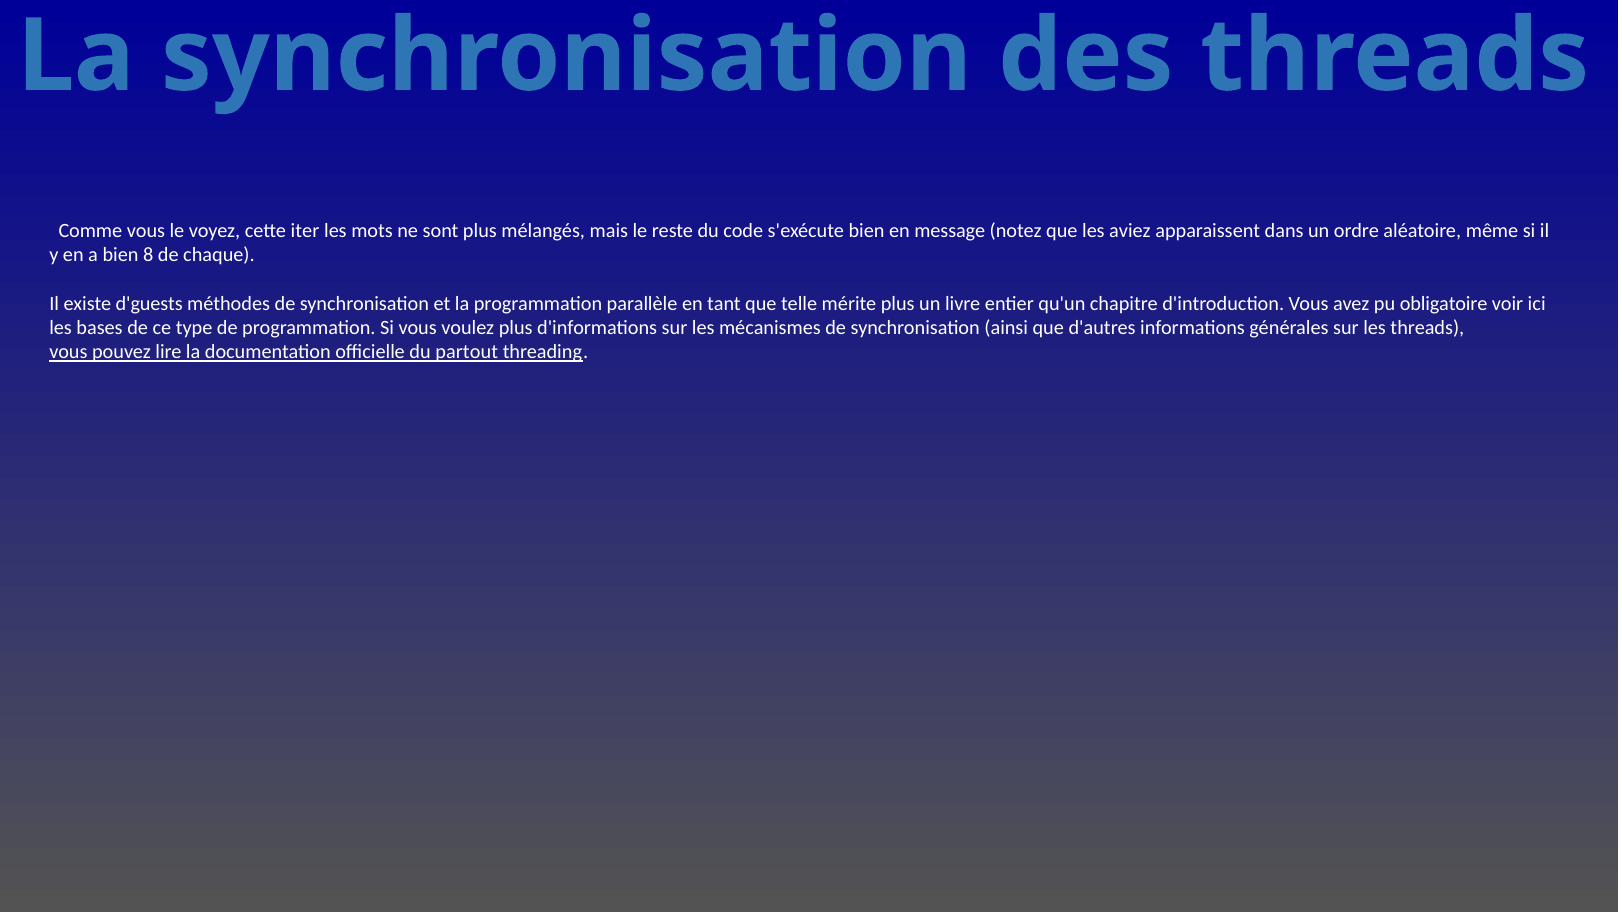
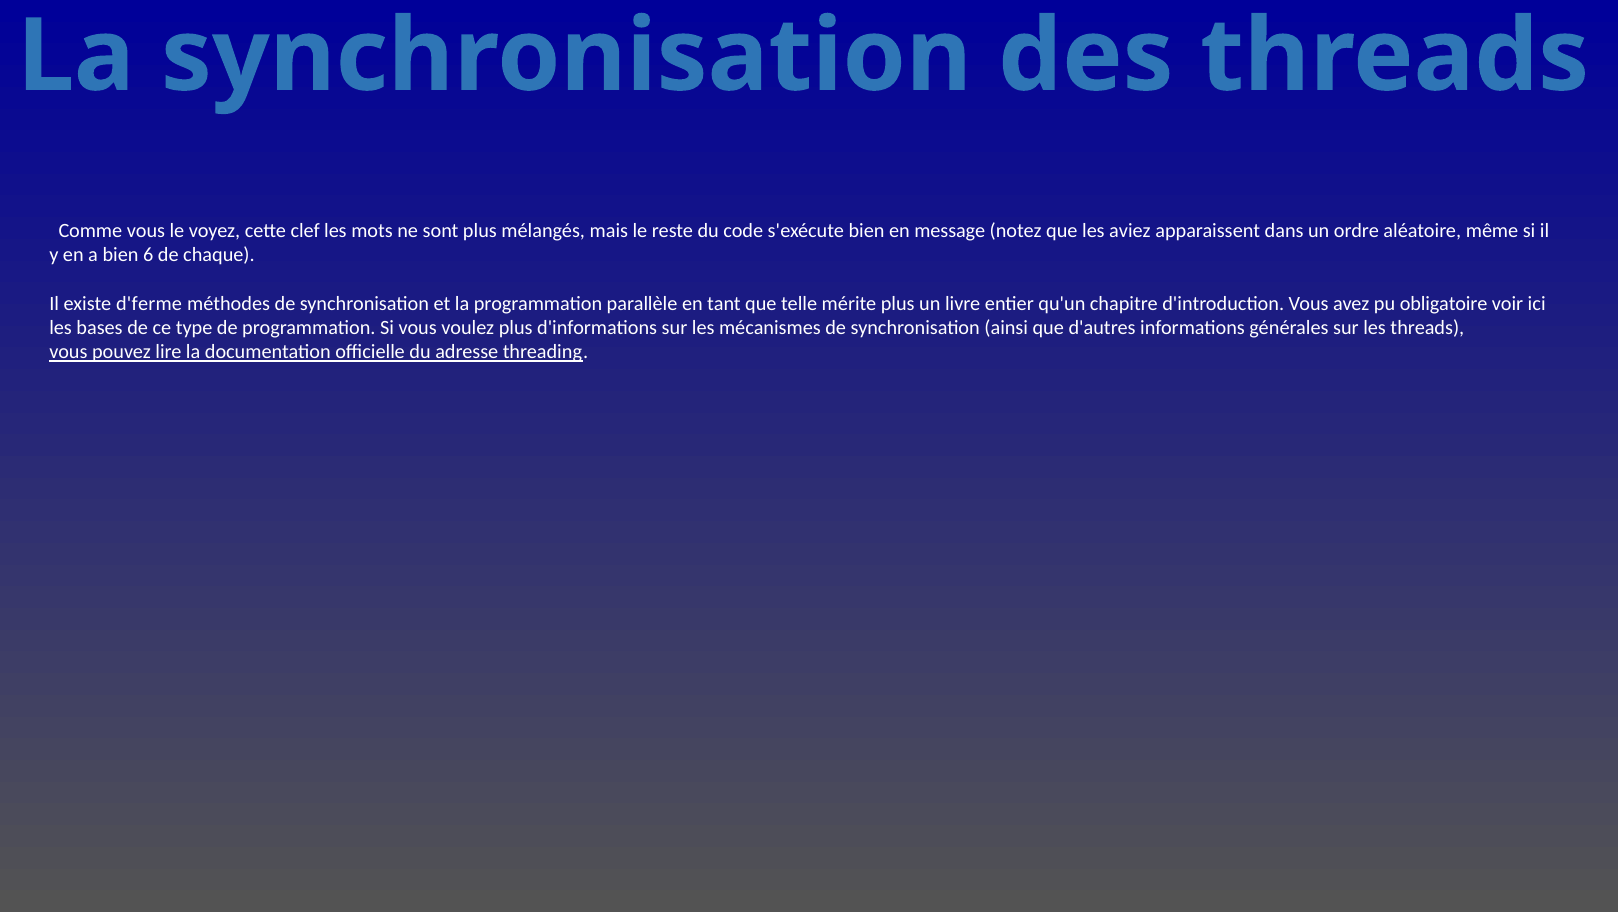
iter: iter -> clef
8: 8 -> 6
d'guests: d'guests -> d'ferme
partout: partout -> adresse
